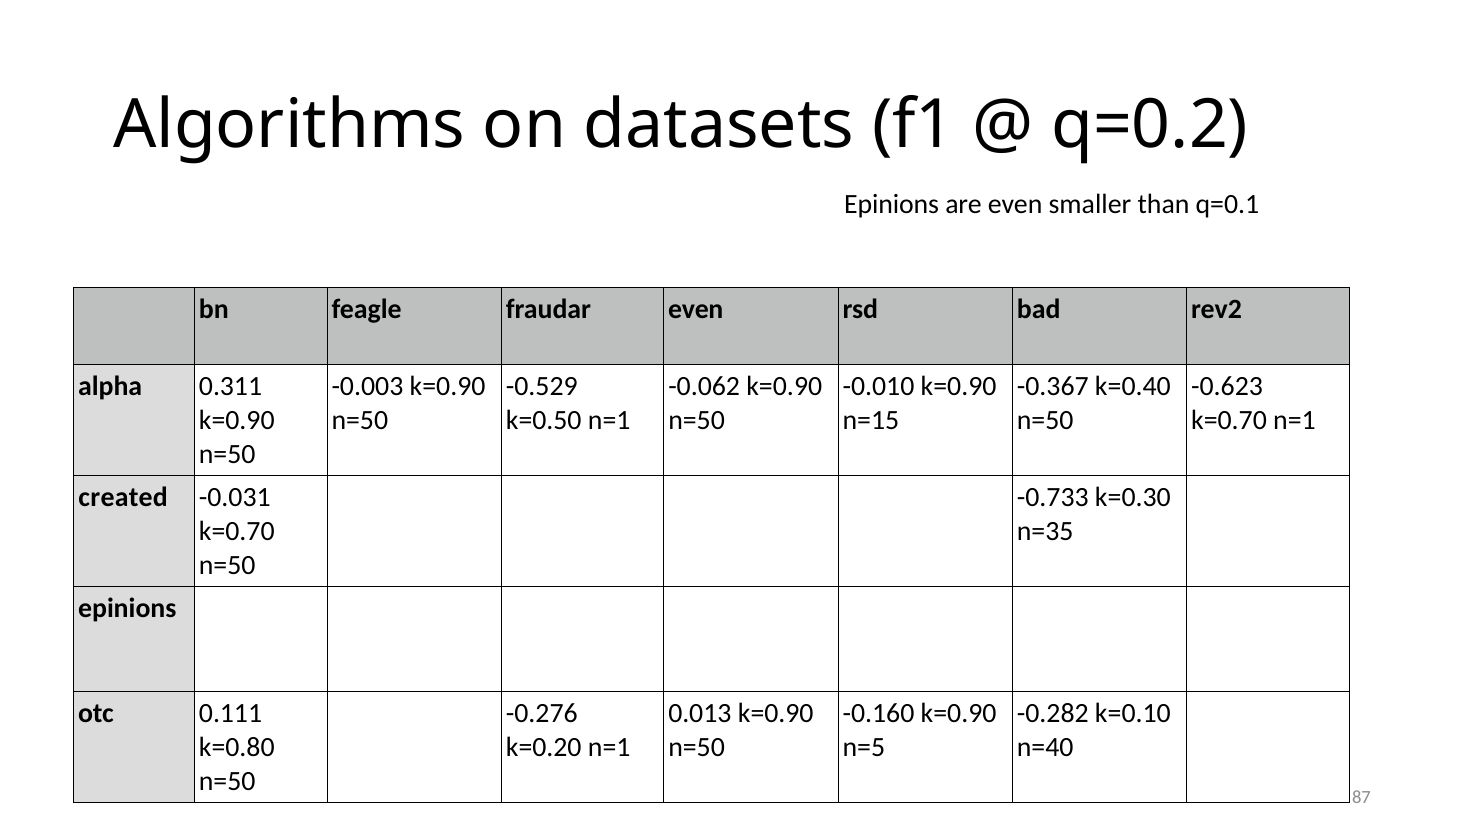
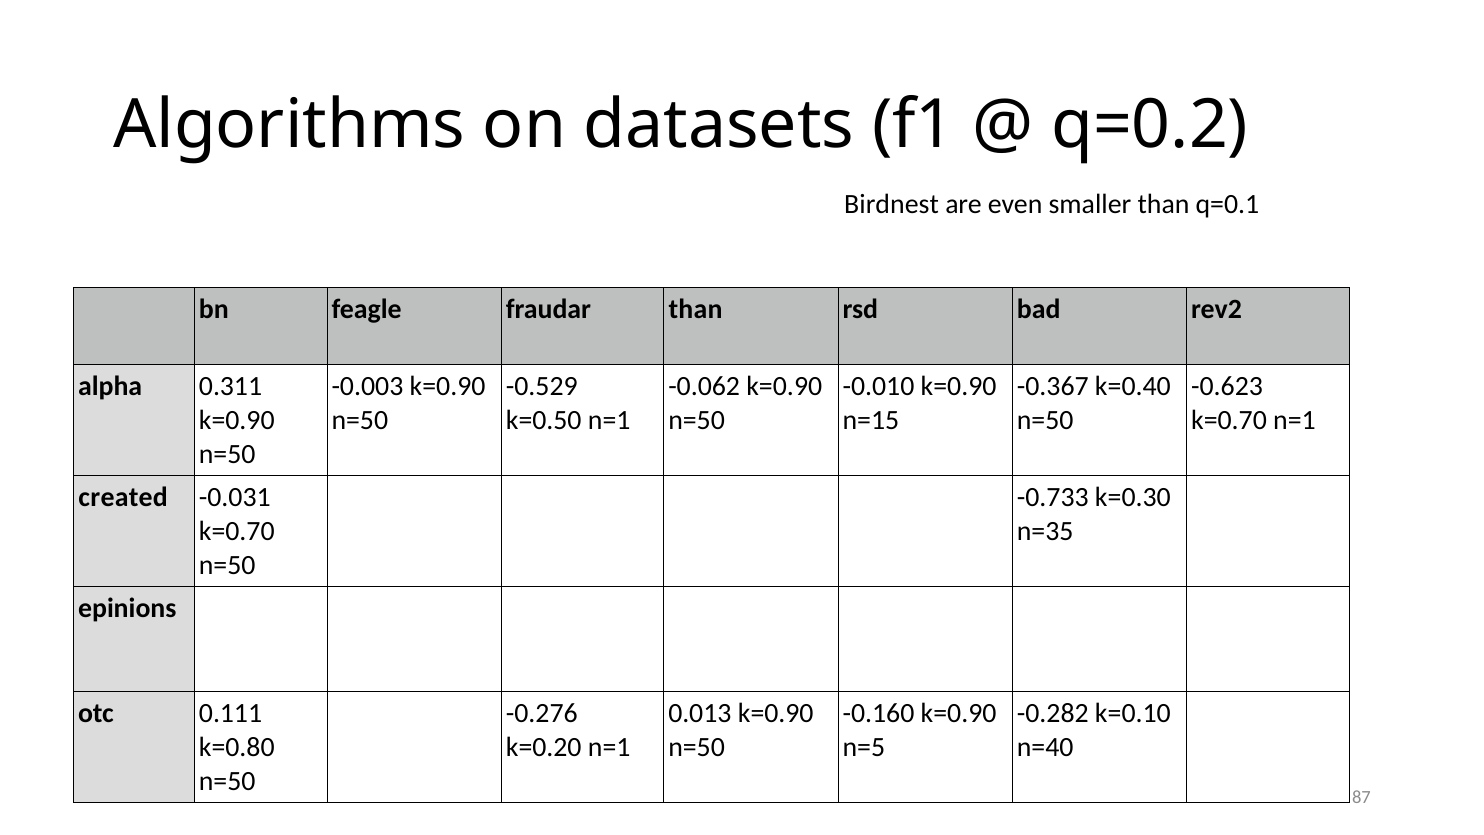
Epinions at (892, 204): Epinions -> Birdnest
fraudar even: even -> than
